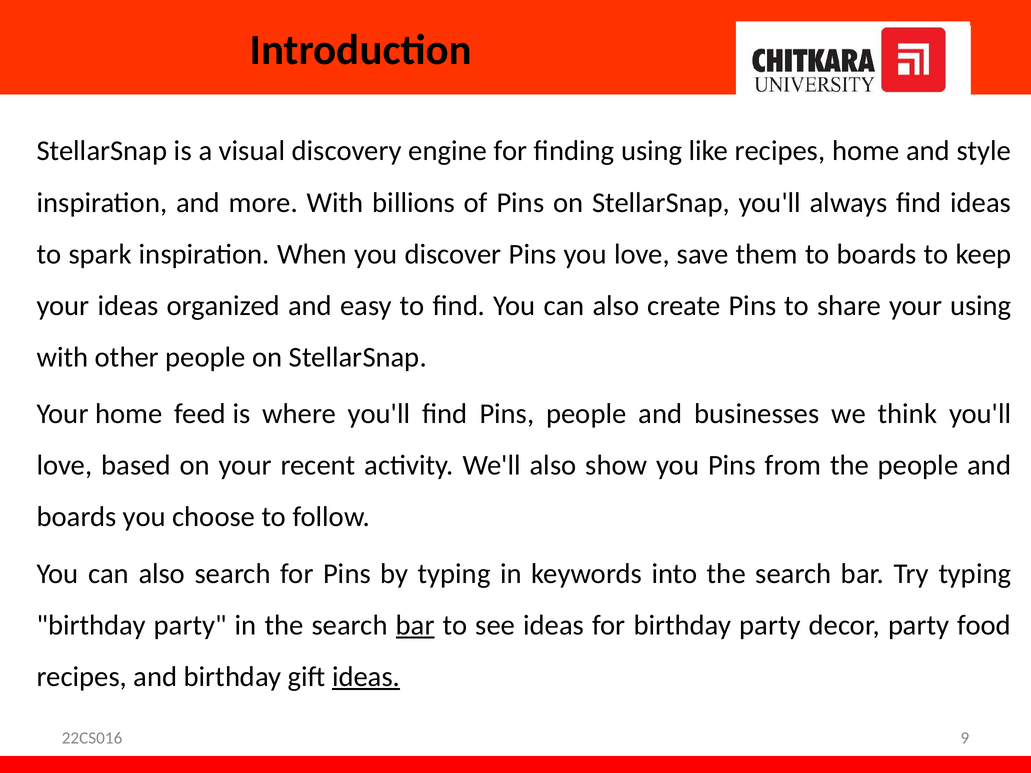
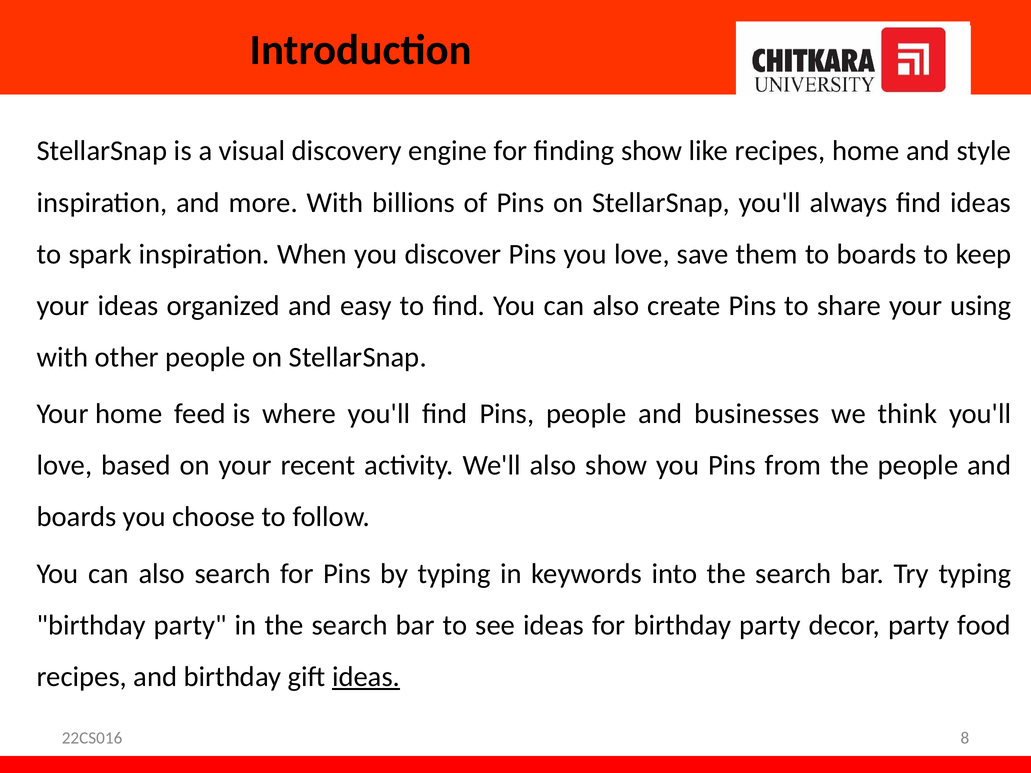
finding using: using -> show
bar at (415, 625) underline: present -> none
9: 9 -> 8
